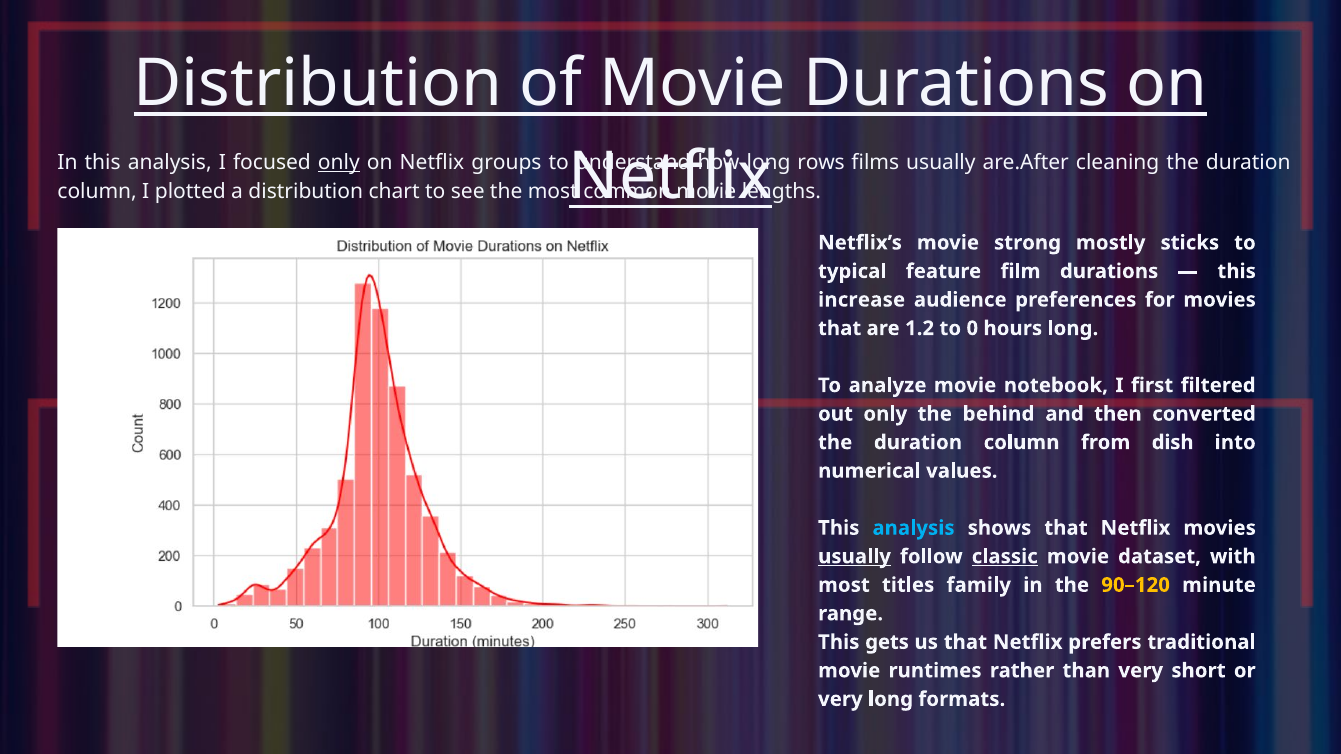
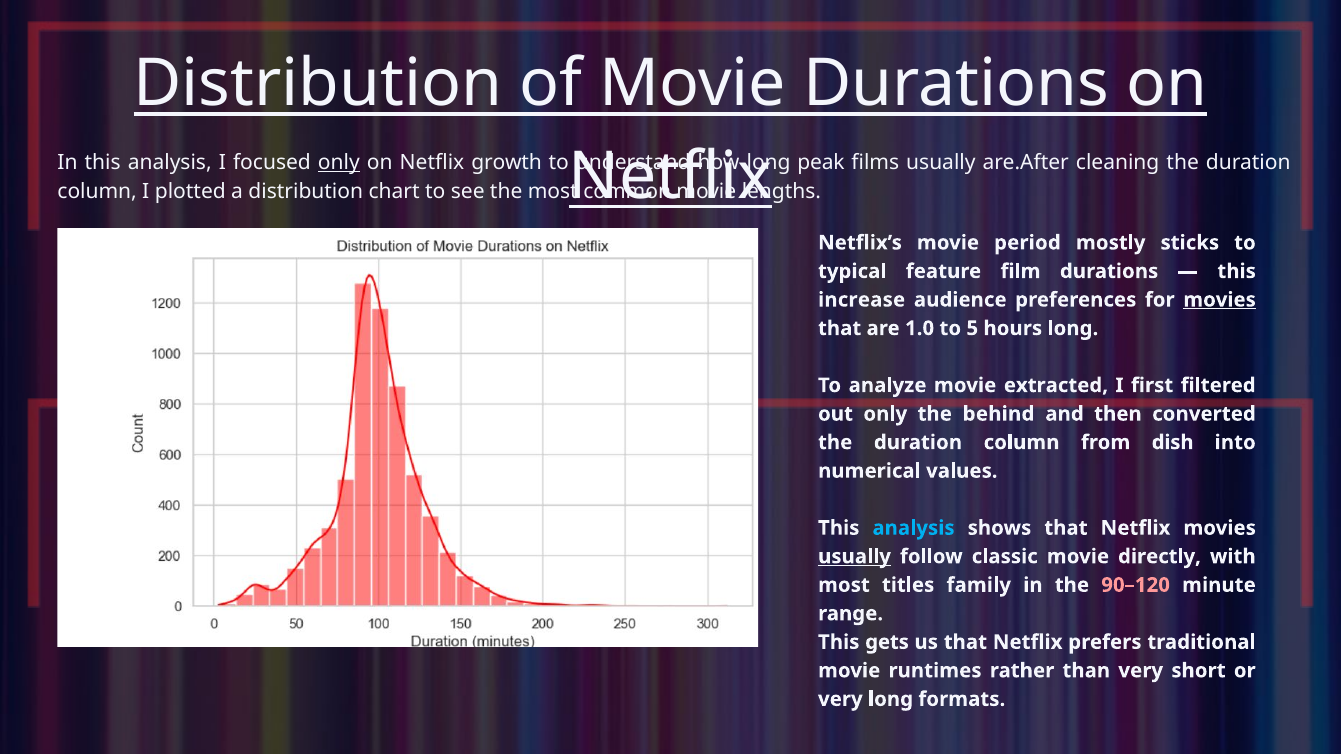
groups: groups -> growth
rows: rows -> peak
strong: strong -> period
movies at (1220, 300) underline: none -> present
1.2: 1.2 -> 1.0
0: 0 -> 5
notebook: notebook -> extracted
classic underline: present -> none
dataset: dataset -> directly
90–120 colour: yellow -> pink
